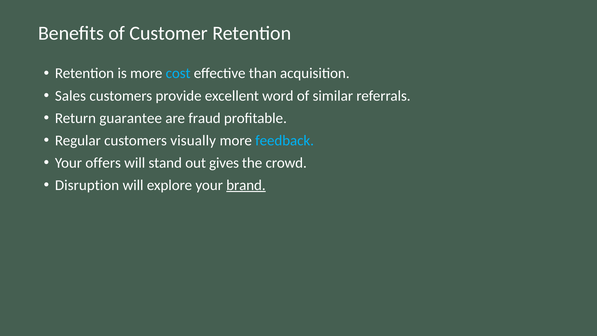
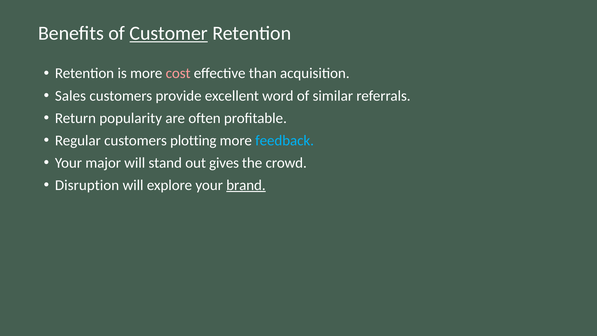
Customer underline: none -> present
cost colour: light blue -> pink
guarantee: guarantee -> popularity
fraud: fraud -> often
visually: visually -> plotting
offers: offers -> major
